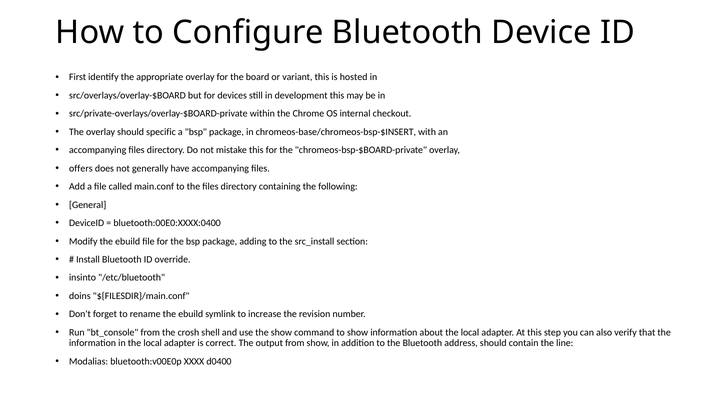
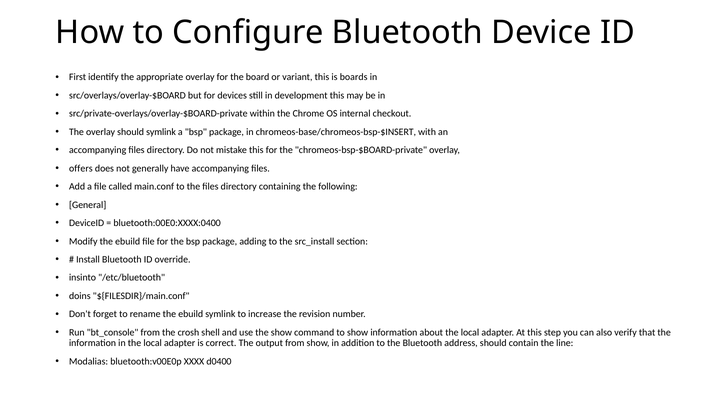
hosted: hosted -> boards
should specific: specific -> symlink
